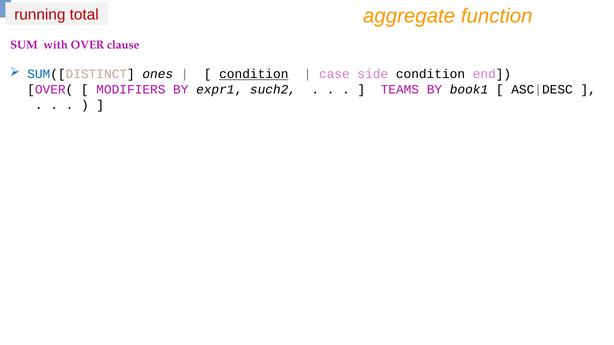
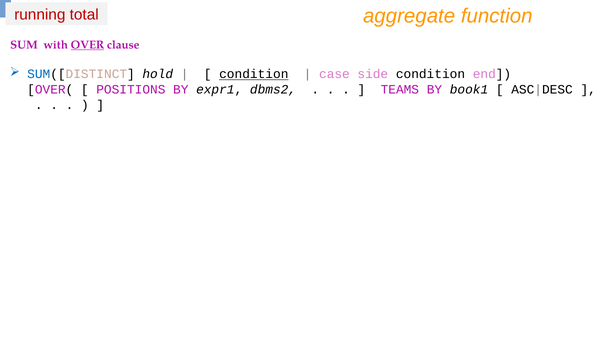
OVER underline: none -> present
ones: ones -> hold
MODIFIERS: MODIFIERS -> POSITIONS
such2: such2 -> dbms2
